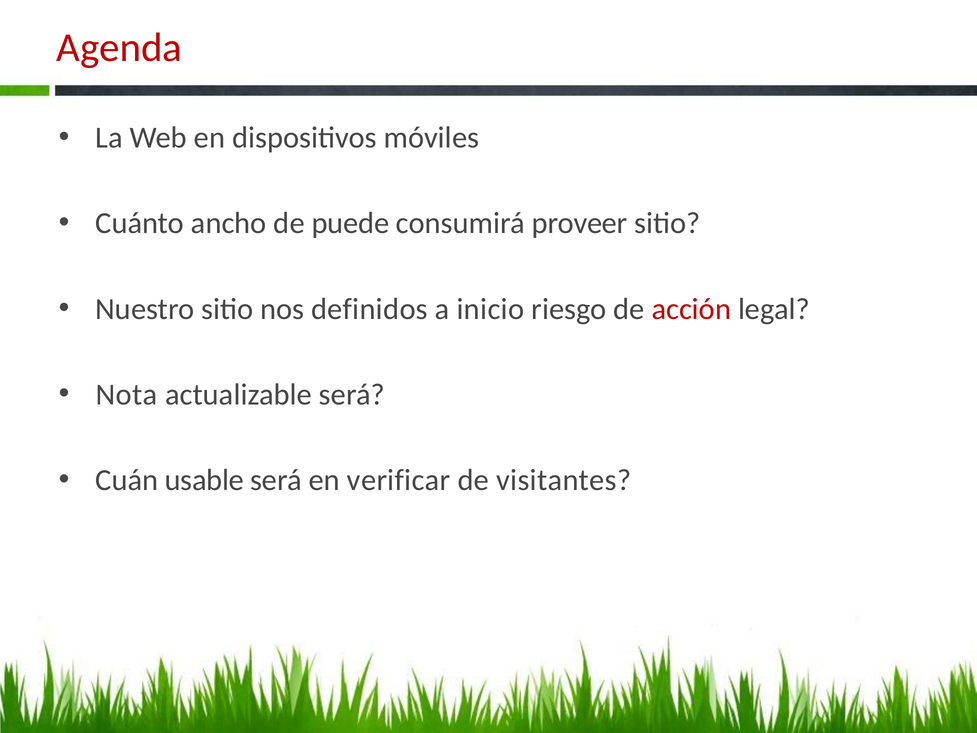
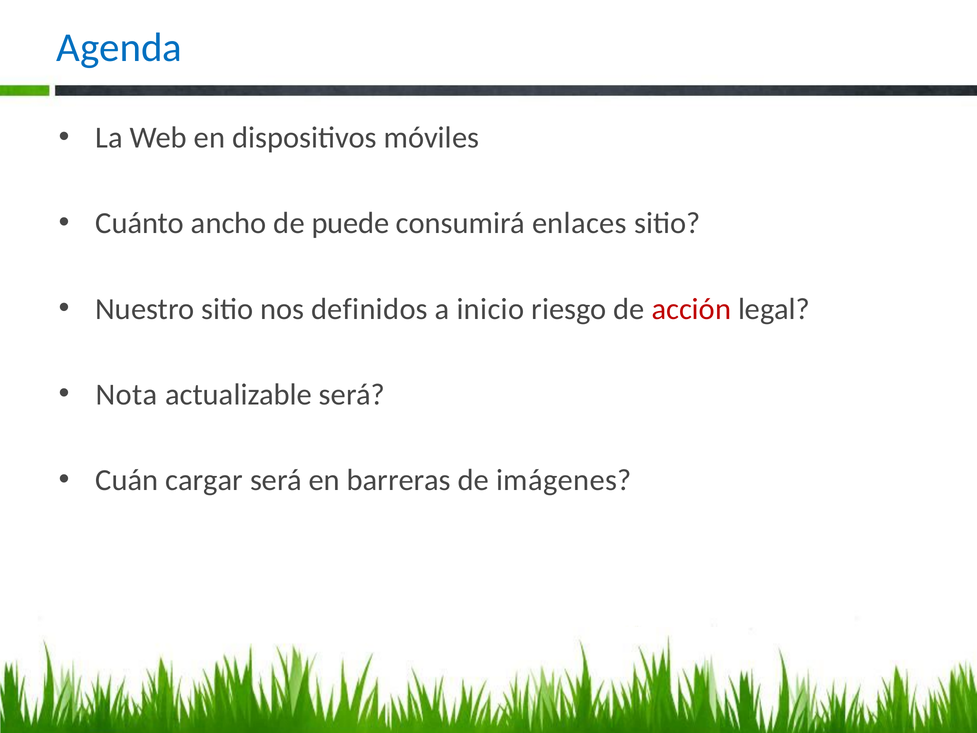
Agenda colour: red -> blue
proveer: proveer -> enlaces
usable: usable -> cargar
verificar: verificar -> barreras
visitantes: visitantes -> imágenes
